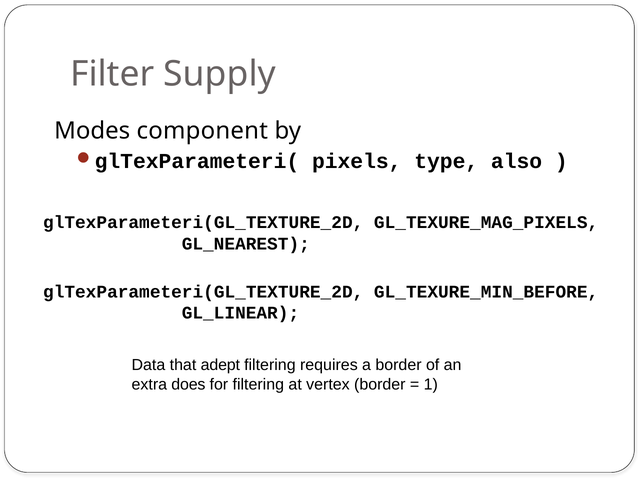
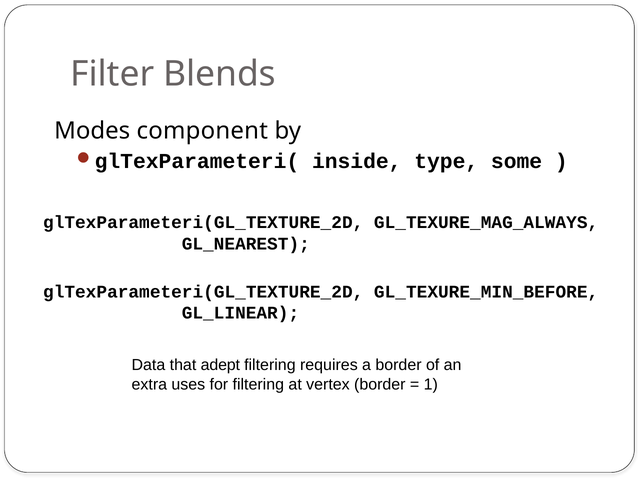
Supply: Supply -> Blends
pixels: pixels -> inside
also: also -> some
GL_TEXURE_MAG_PIXELS: GL_TEXURE_MAG_PIXELS -> GL_TEXURE_MAG_ALWAYS
does: does -> uses
